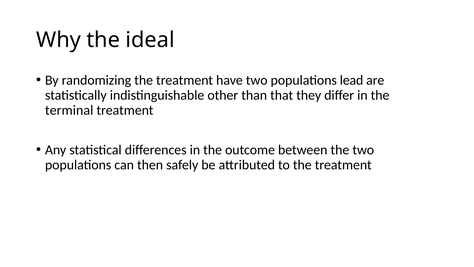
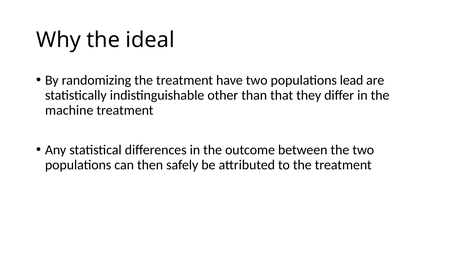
terminal: terminal -> machine
